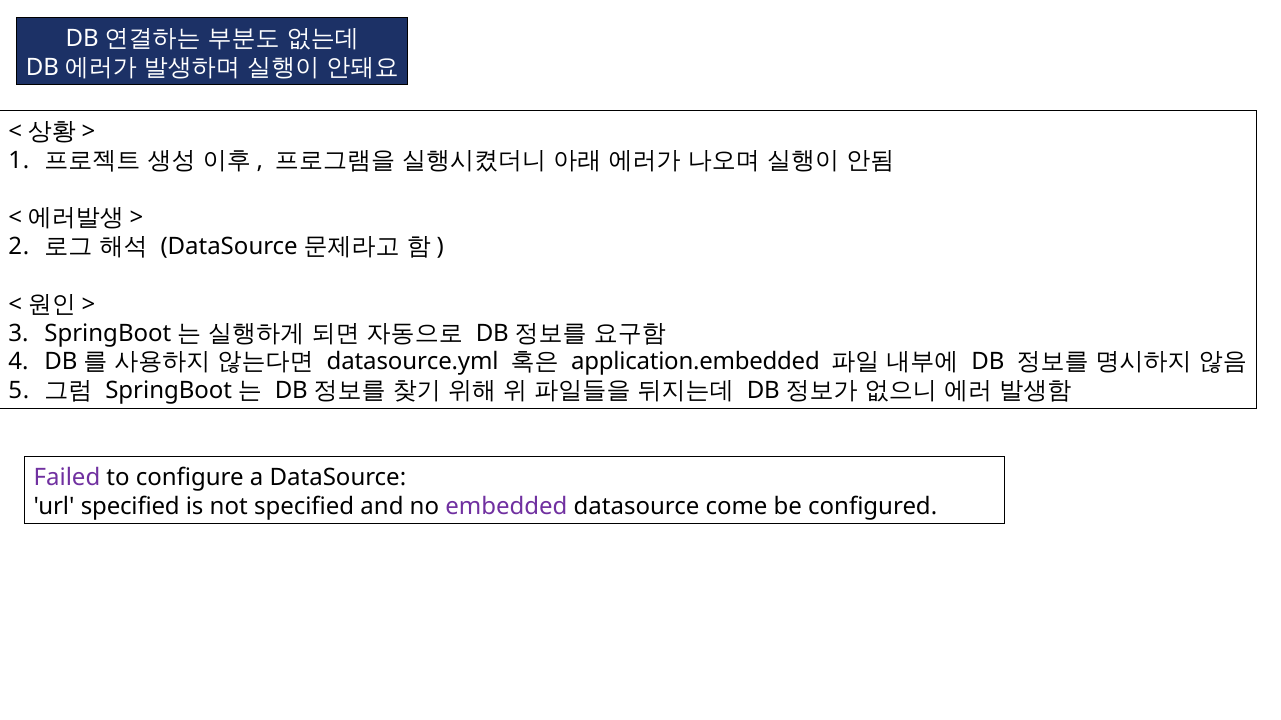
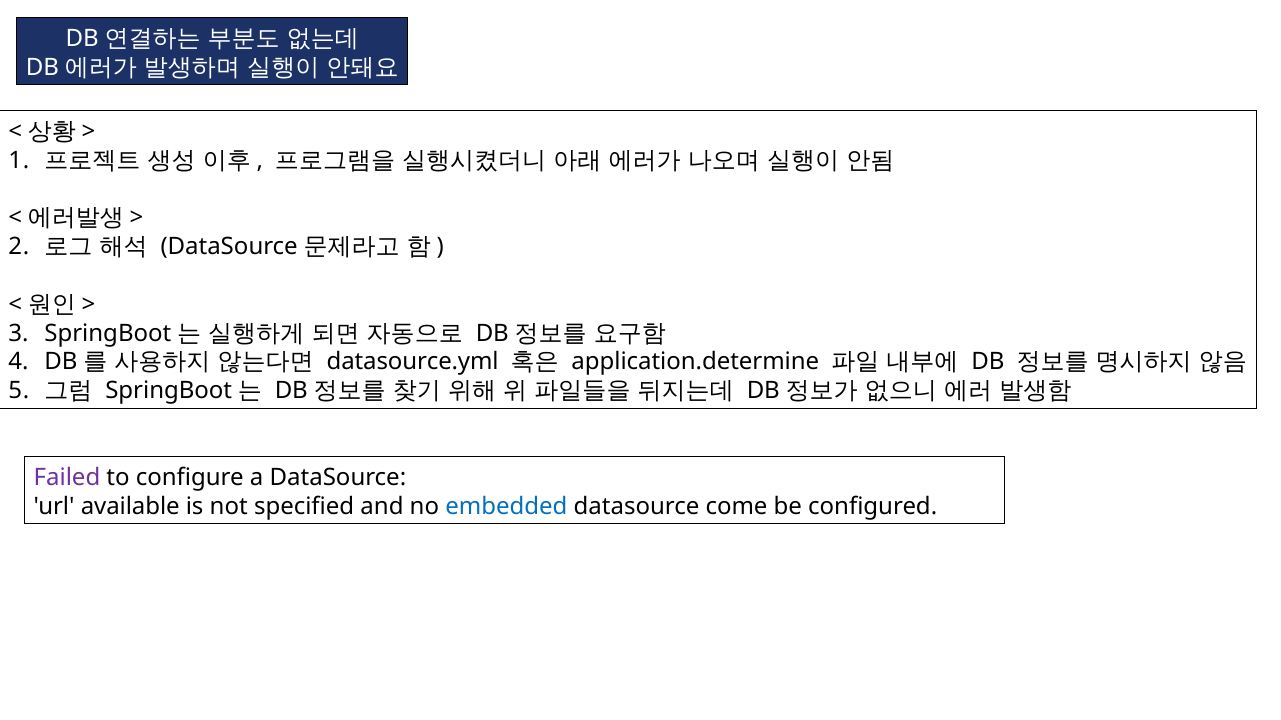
application.embedded: application.embedded -> application.determine
url specified: specified -> available
embedded colour: purple -> blue
